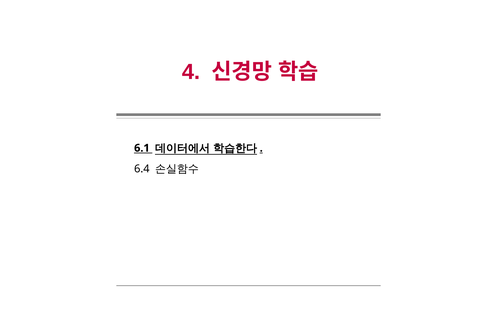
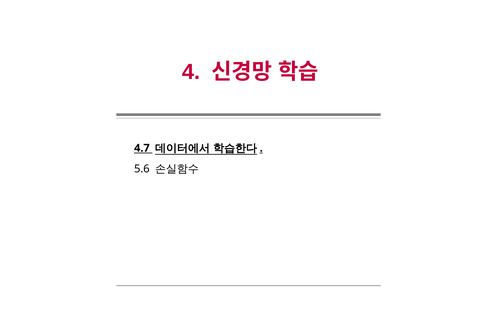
6.1: 6.1 -> 4.7
6.4: 6.4 -> 5.6
